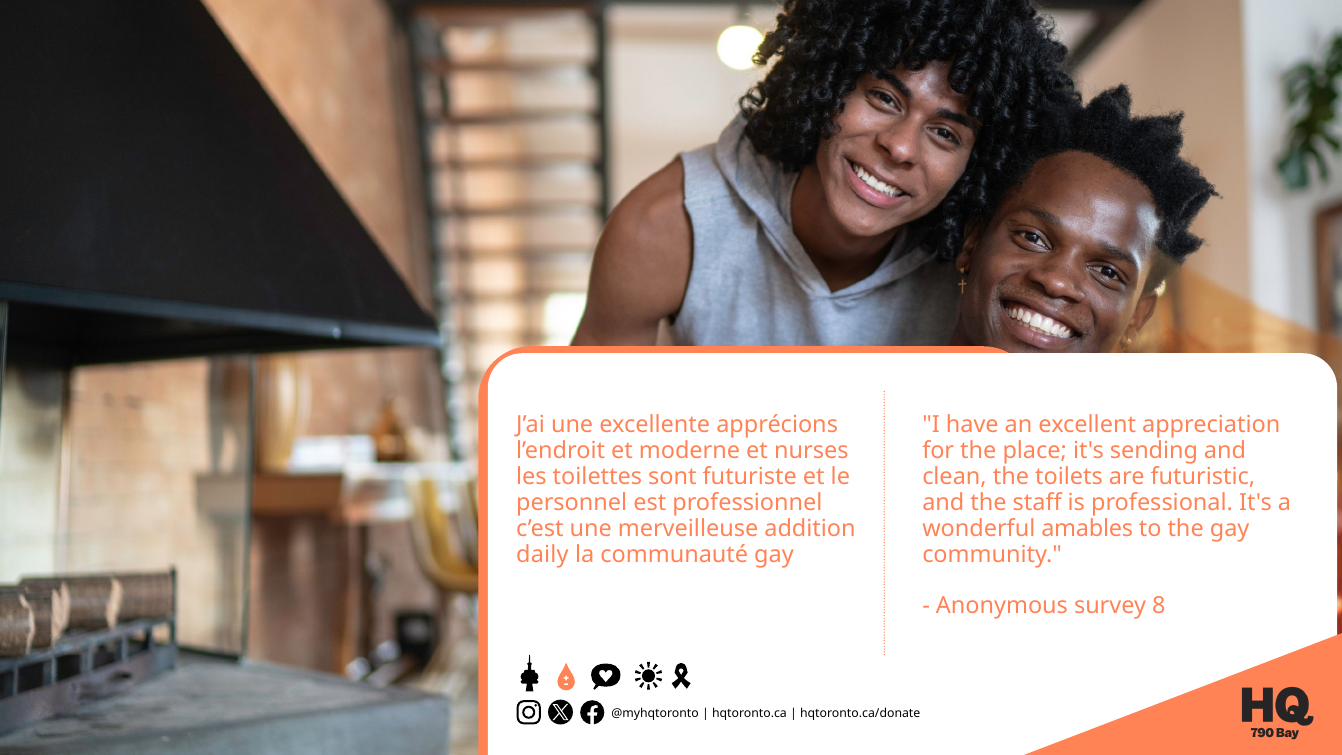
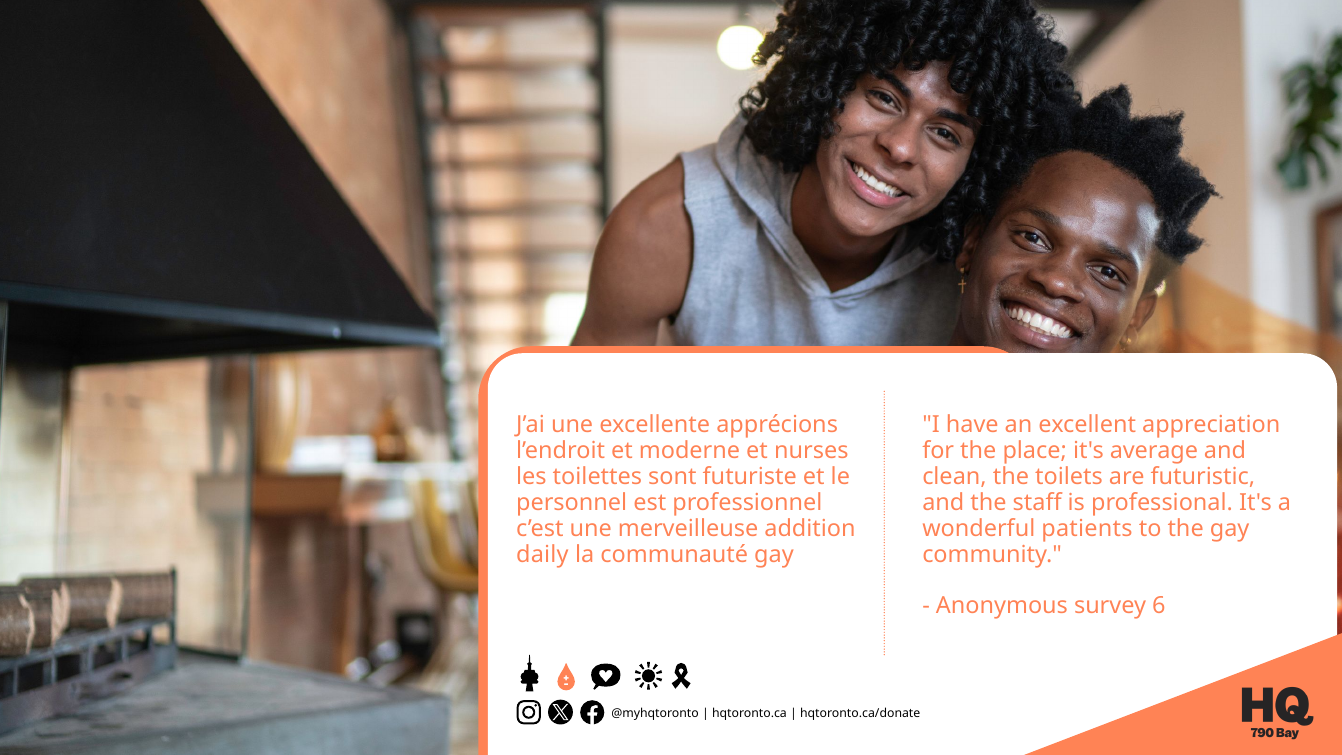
sending: sending -> average
amables: amables -> patients
8: 8 -> 6
